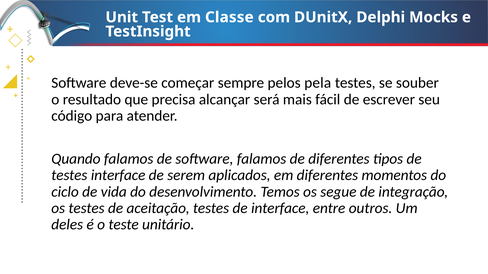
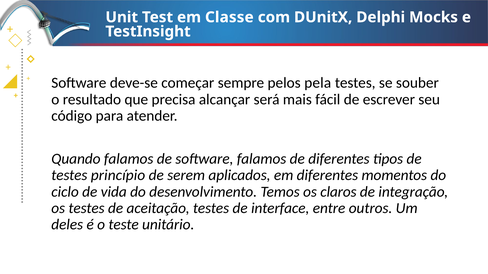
testes interface: interface -> princípio
segue: segue -> claros
